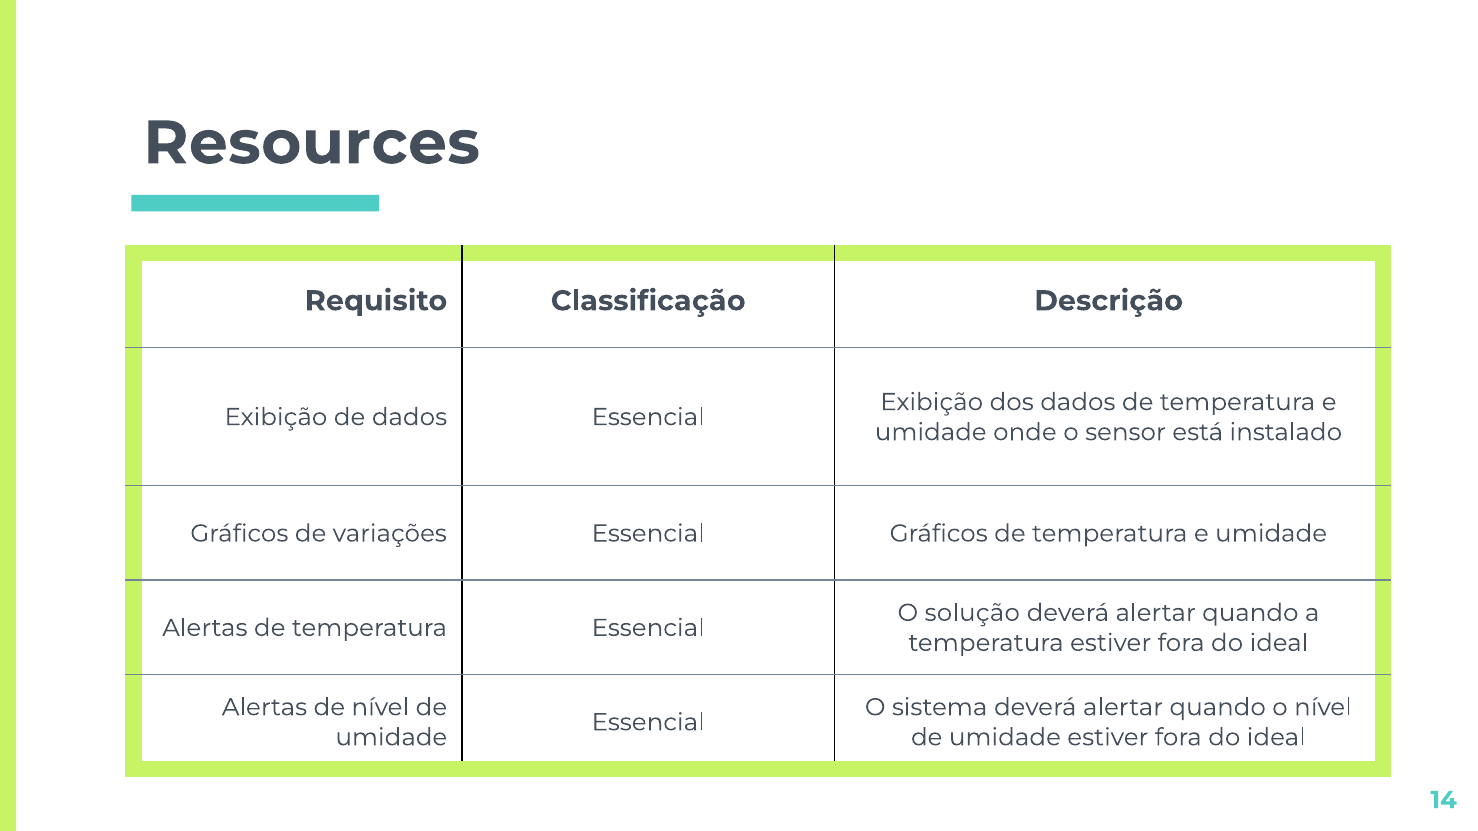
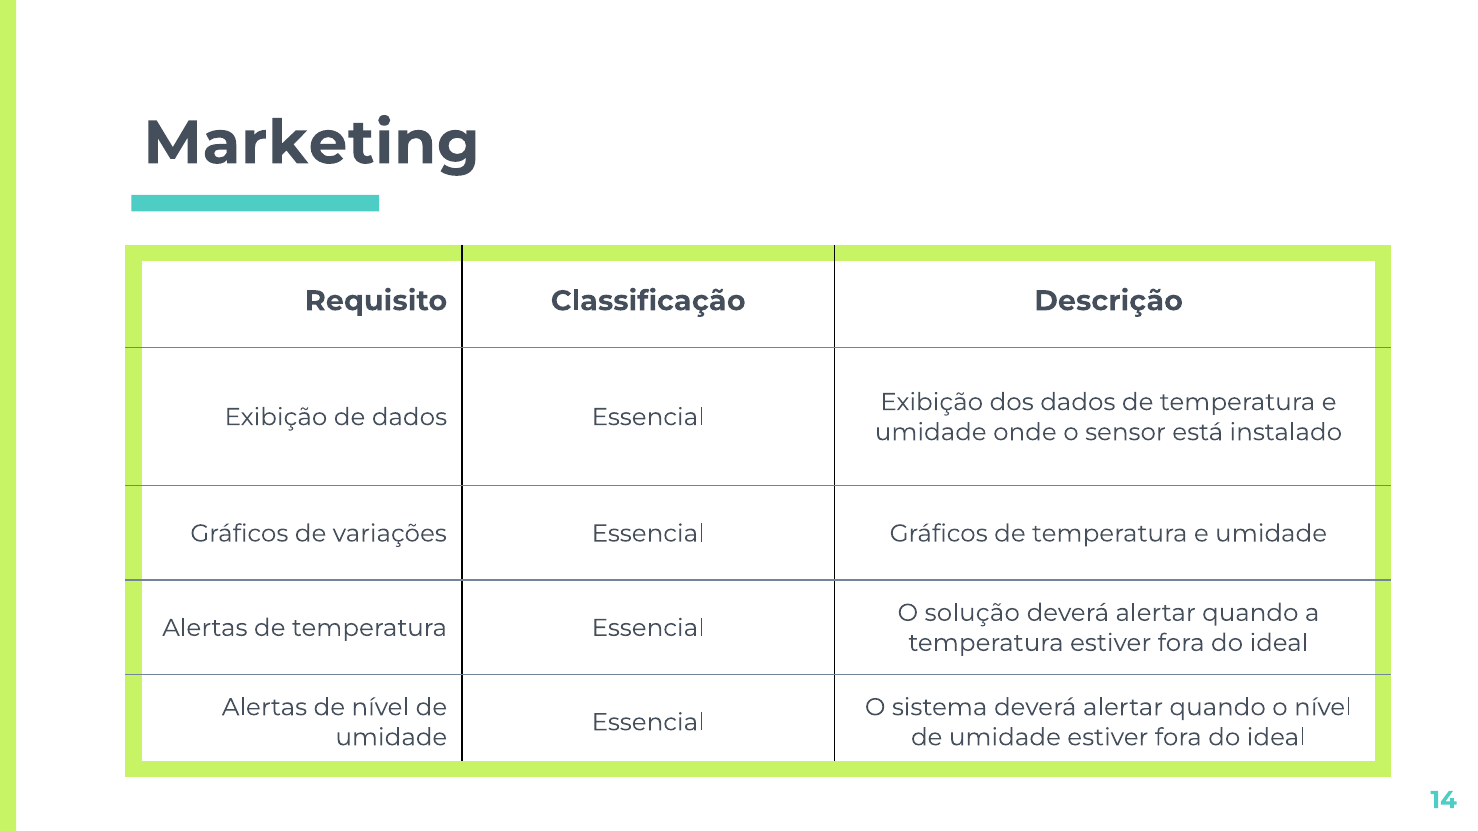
Resources: Resources -> Marketing
